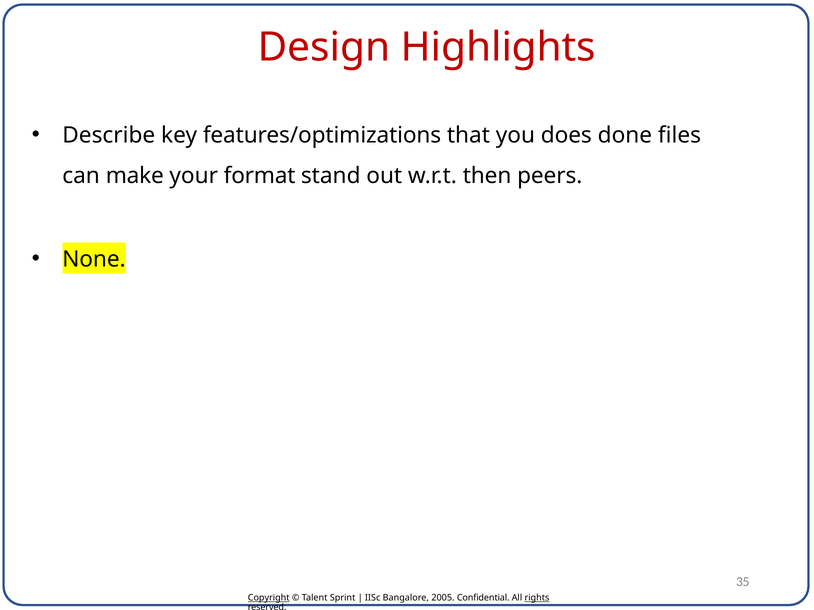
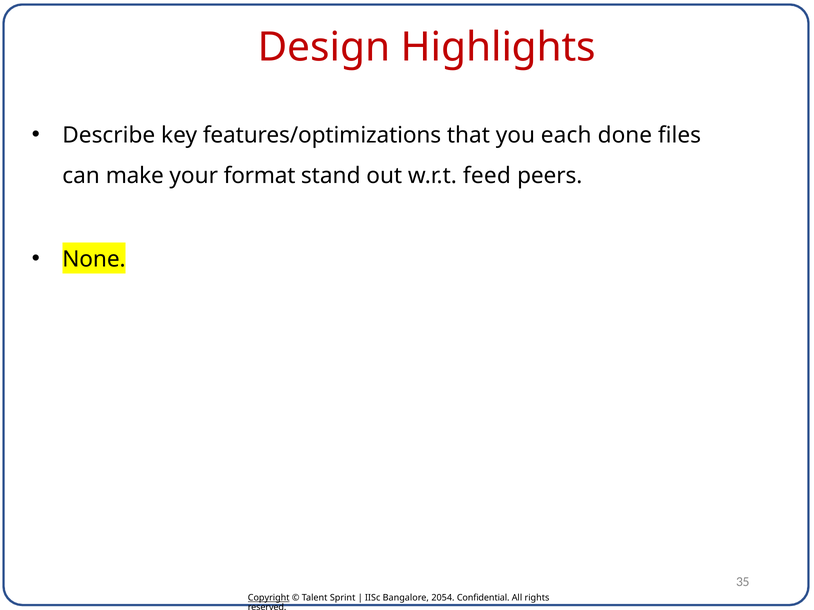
does: does -> each
then: then -> feed
2005: 2005 -> 2054
rights underline: present -> none
